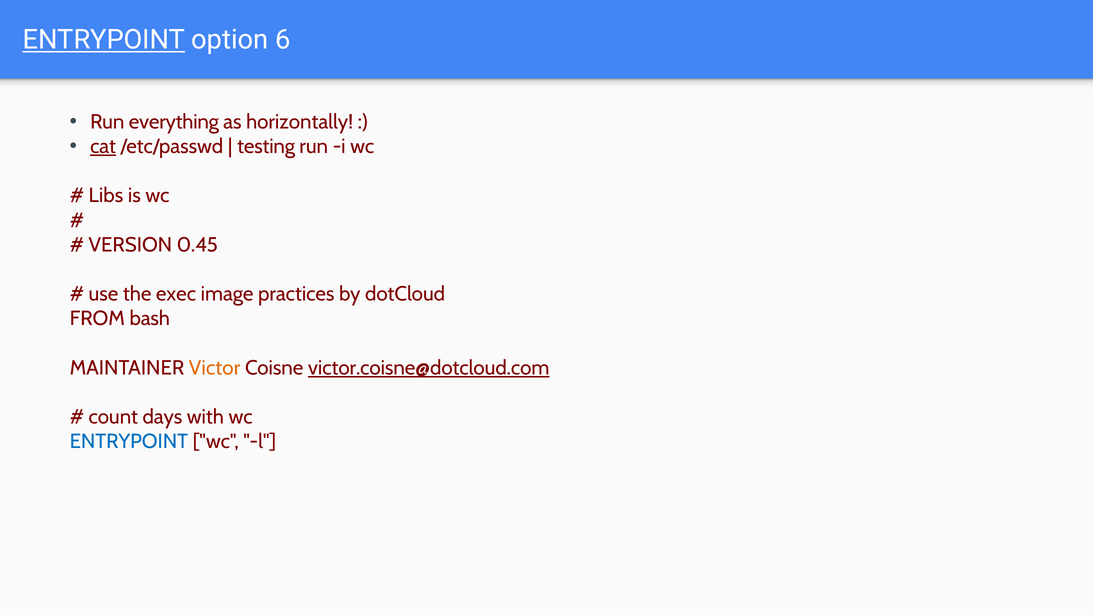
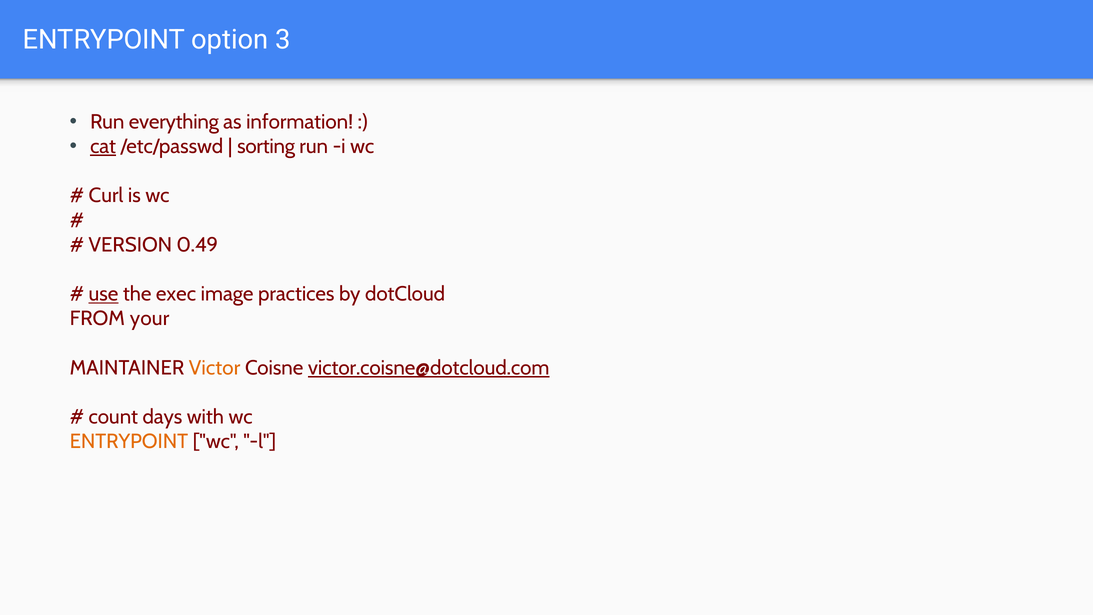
ENTRYPOINT at (104, 40) underline: present -> none
6: 6 -> 3
horizontally: horizontally -> information
testing: testing -> sorting
Libs: Libs -> Curl
0.45: 0.45 -> 0.49
use underline: none -> present
bash: bash -> your
ENTRYPOINT at (129, 442) colour: blue -> orange
